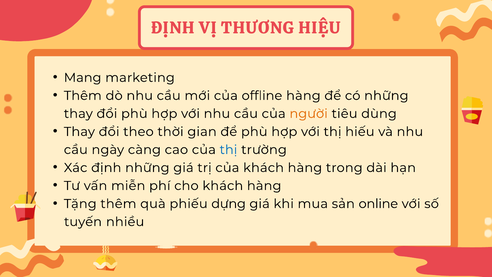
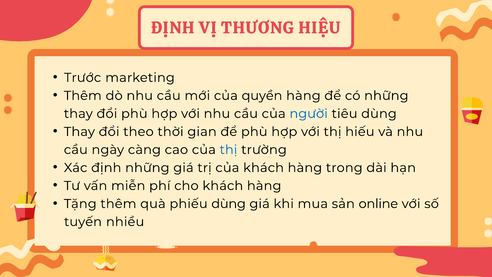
Mang: Mang -> Trước
offline: offline -> quyền
người colour: orange -> blue
phiếu dựng: dựng -> dùng
